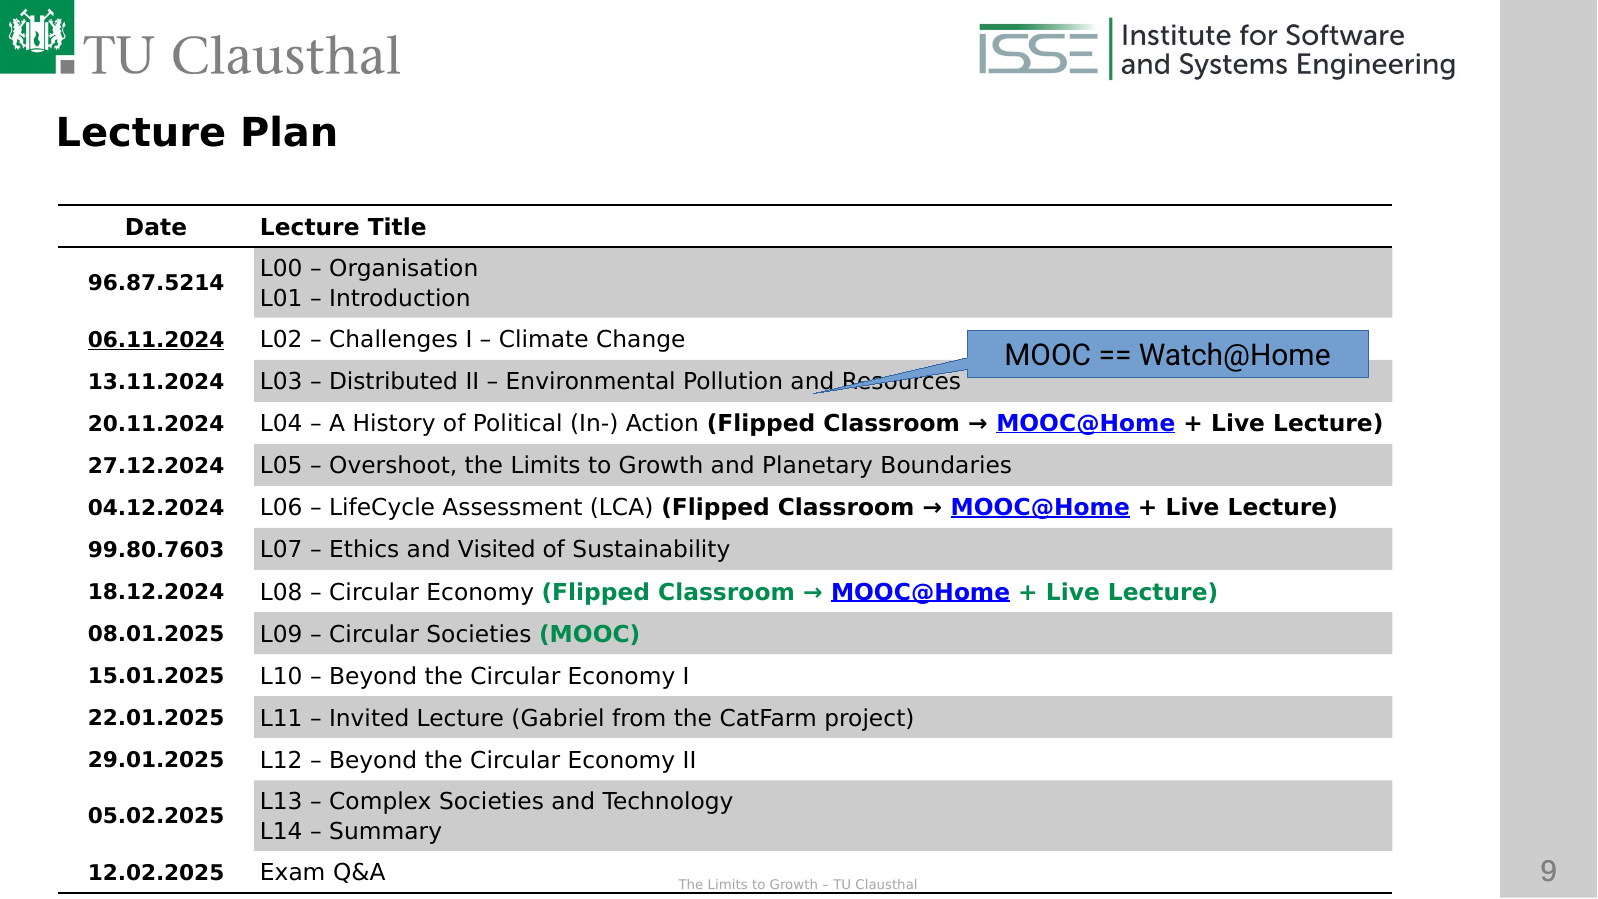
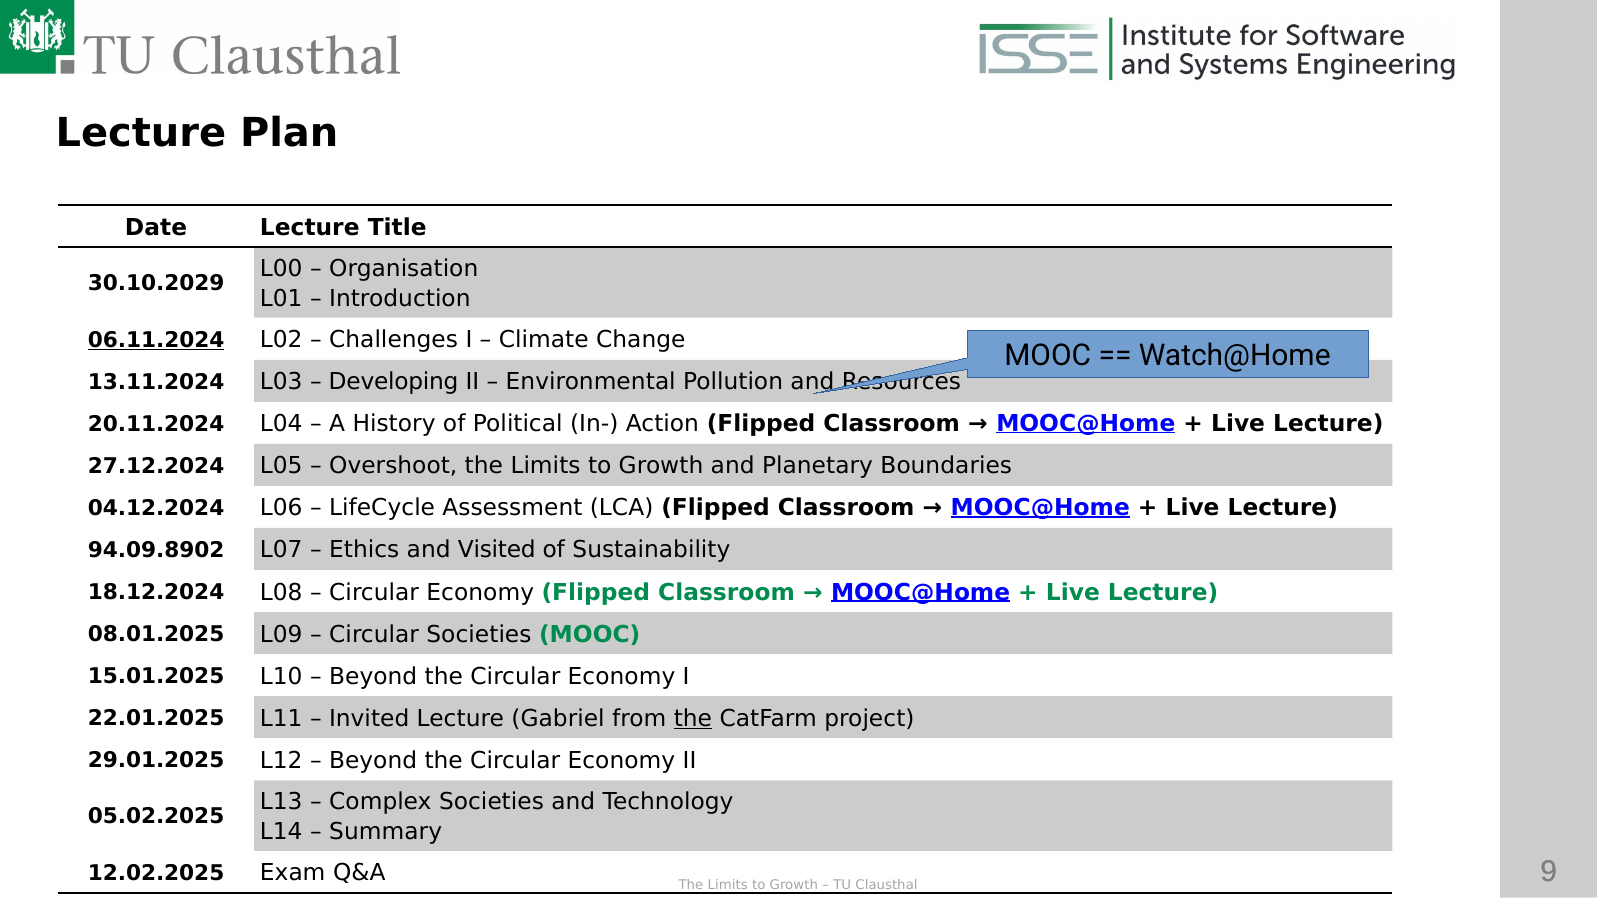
96.87.5214: 96.87.5214 -> 30.10.2029
Distributed: Distributed -> Developing
99.80.7603: 99.80.7603 -> 94.09.8902
the at (693, 718) underline: none -> present
